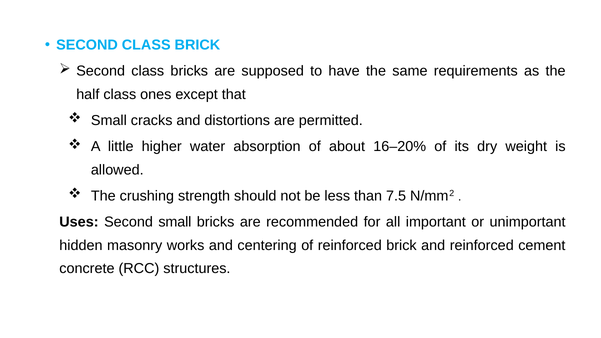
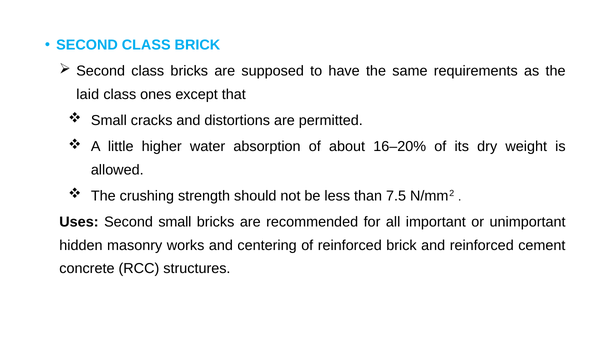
half: half -> laid
